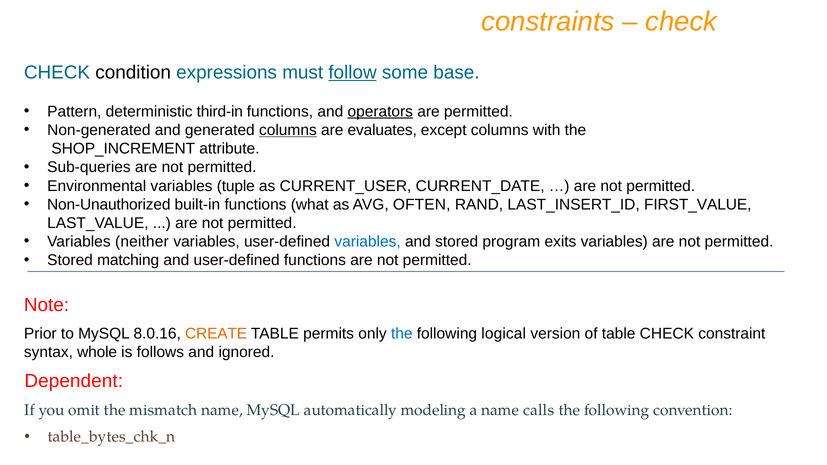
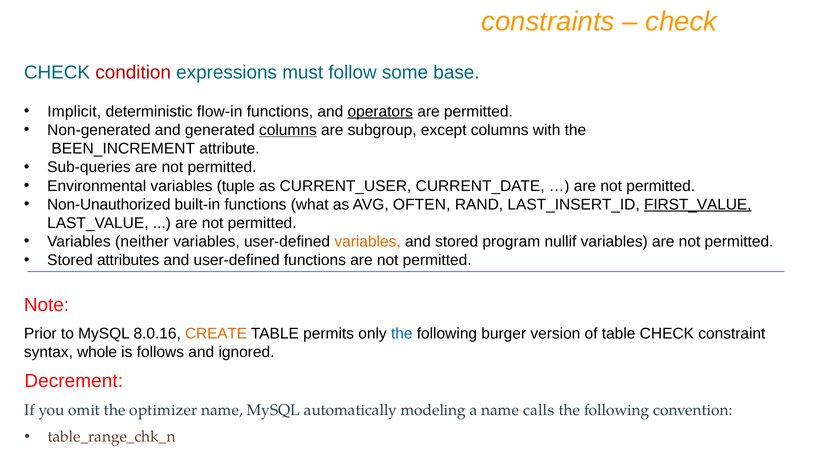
condition colour: black -> red
follow underline: present -> none
Pattern: Pattern -> Implicit
third-in: third-in -> flow-in
evaluates: evaluates -> subgroup
SHOP_INCREMENT: SHOP_INCREMENT -> BEEN_INCREMENT
FIRST_VALUE underline: none -> present
variables at (368, 242) colour: blue -> orange
exits: exits -> nullif
matching: matching -> attributes
logical: logical -> burger
Dependent: Dependent -> Decrement
mismatch: mismatch -> optimizer
table_bytes_chk_n: table_bytes_chk_n -> table_range_chk_n
